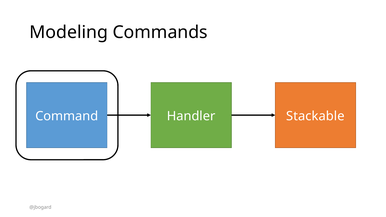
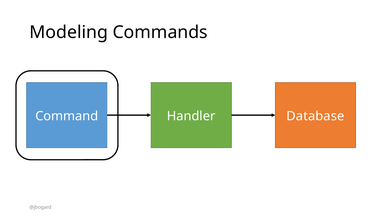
Stackable: Stackable -> Database
